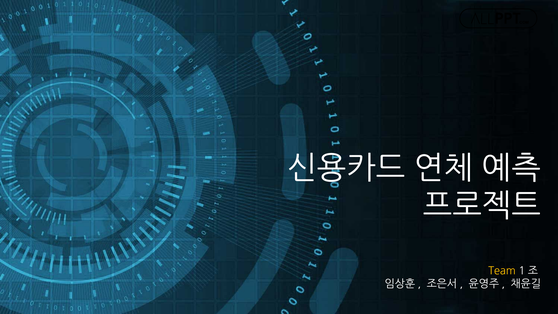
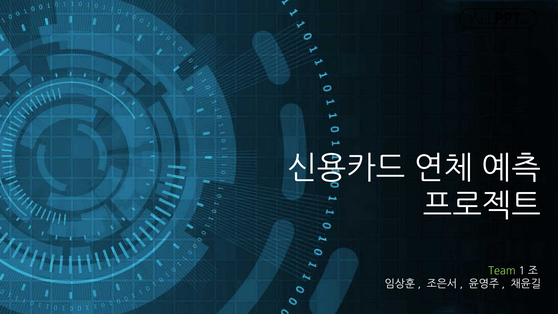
Team colour: yellow -> light green
